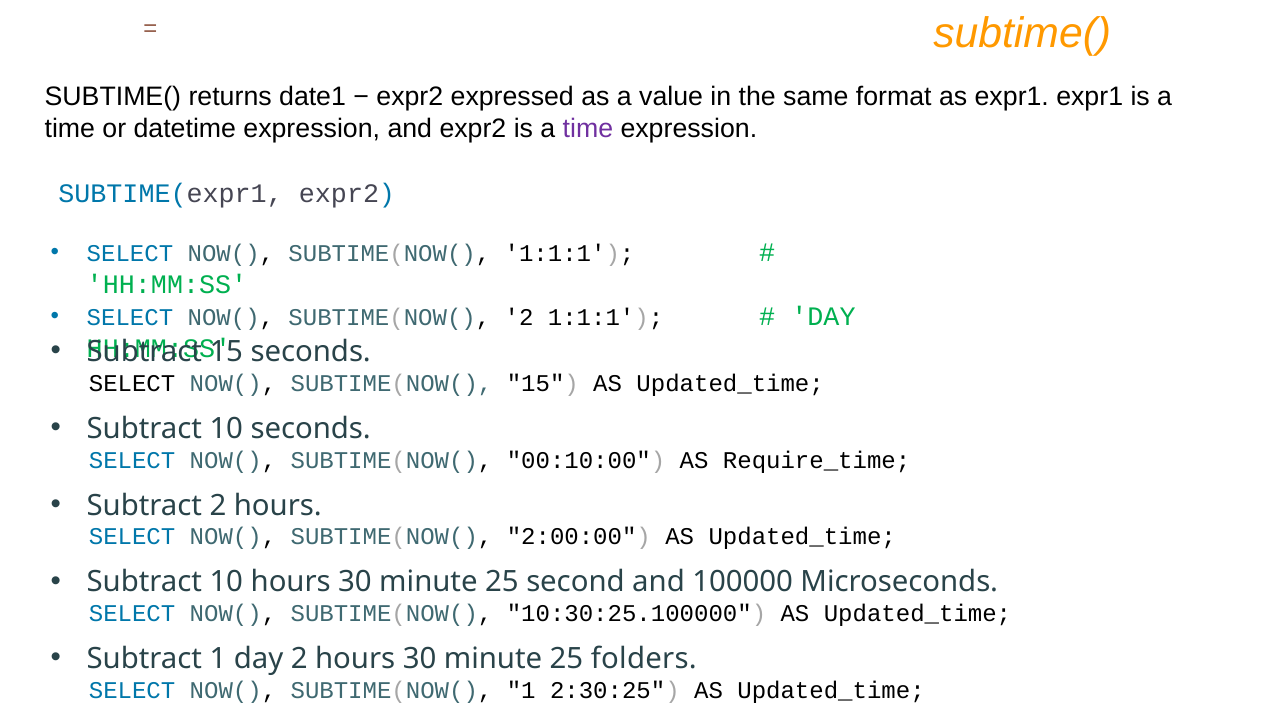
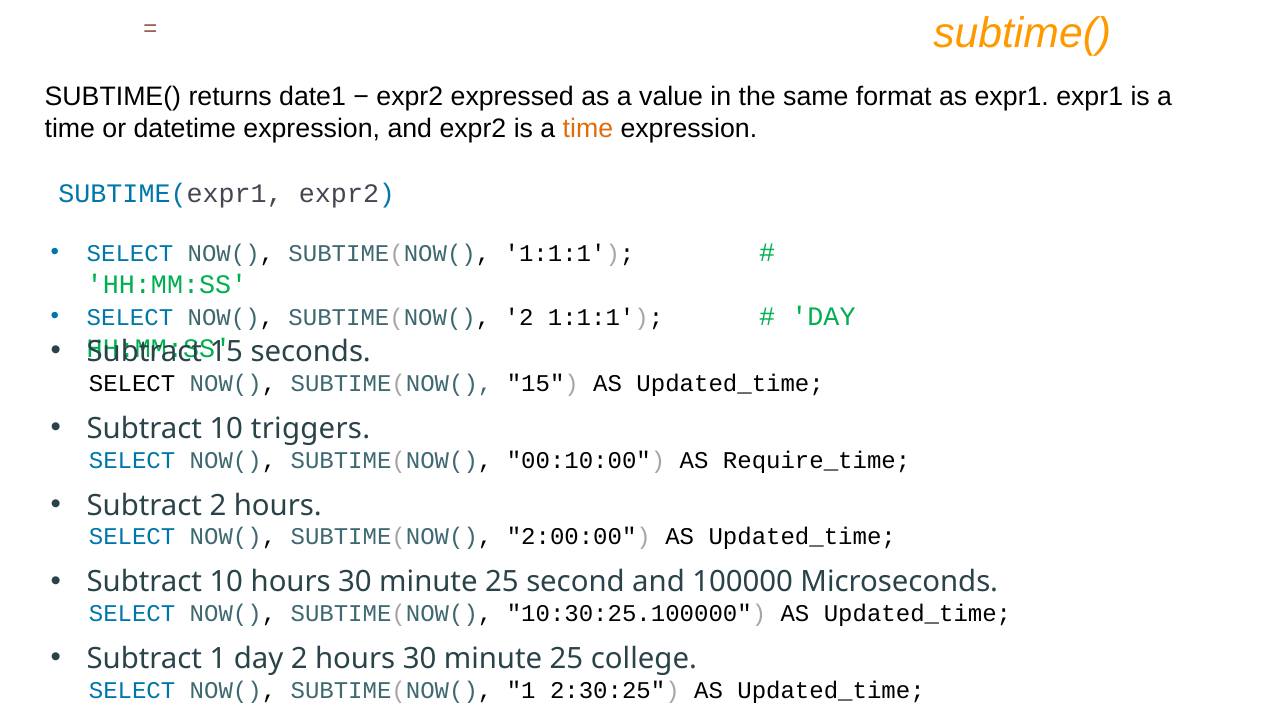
time at (588, 128) colour: purple -> orange
10 seconds: seconds -> triggers
folders: folders -> college
